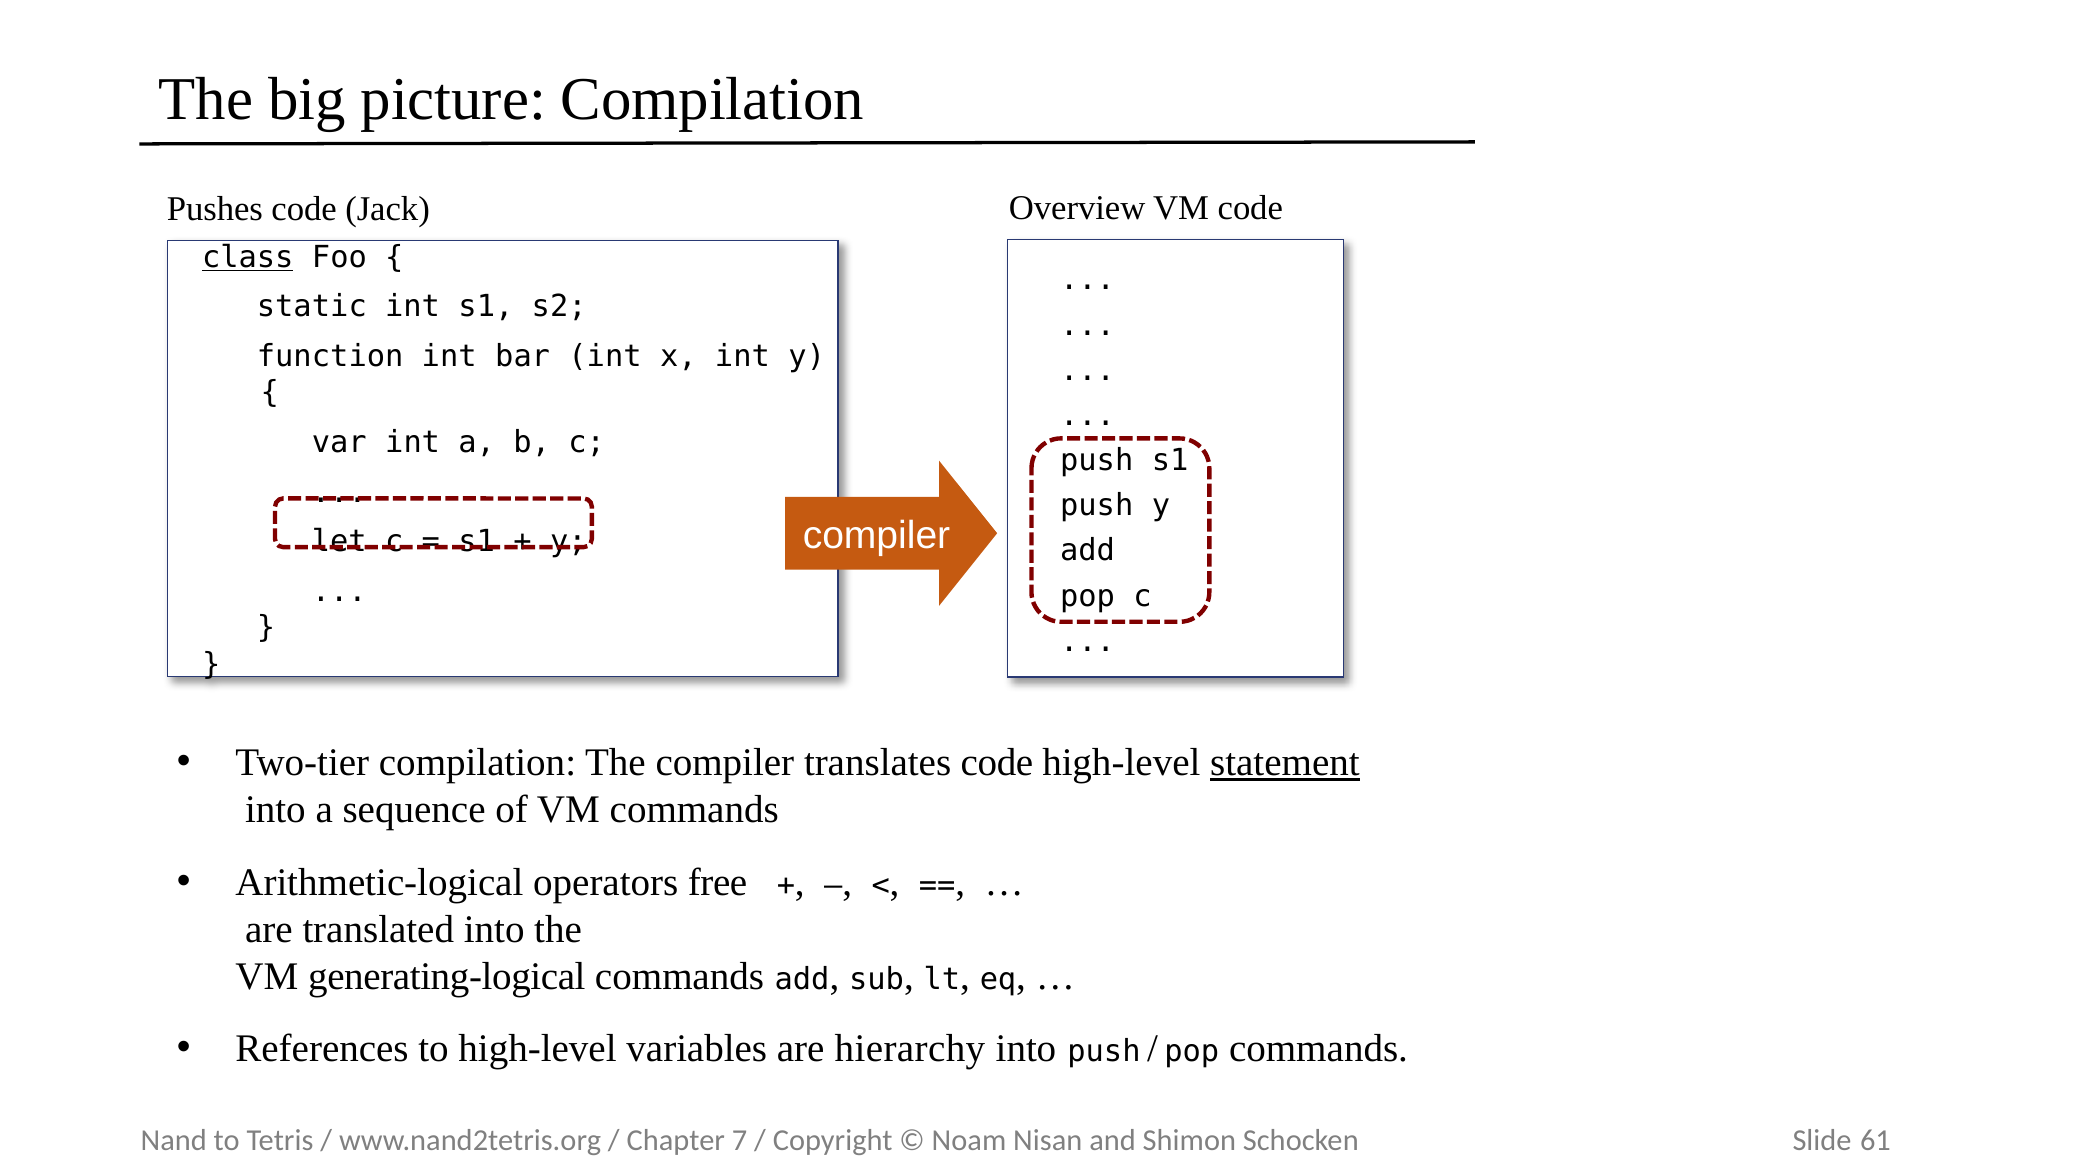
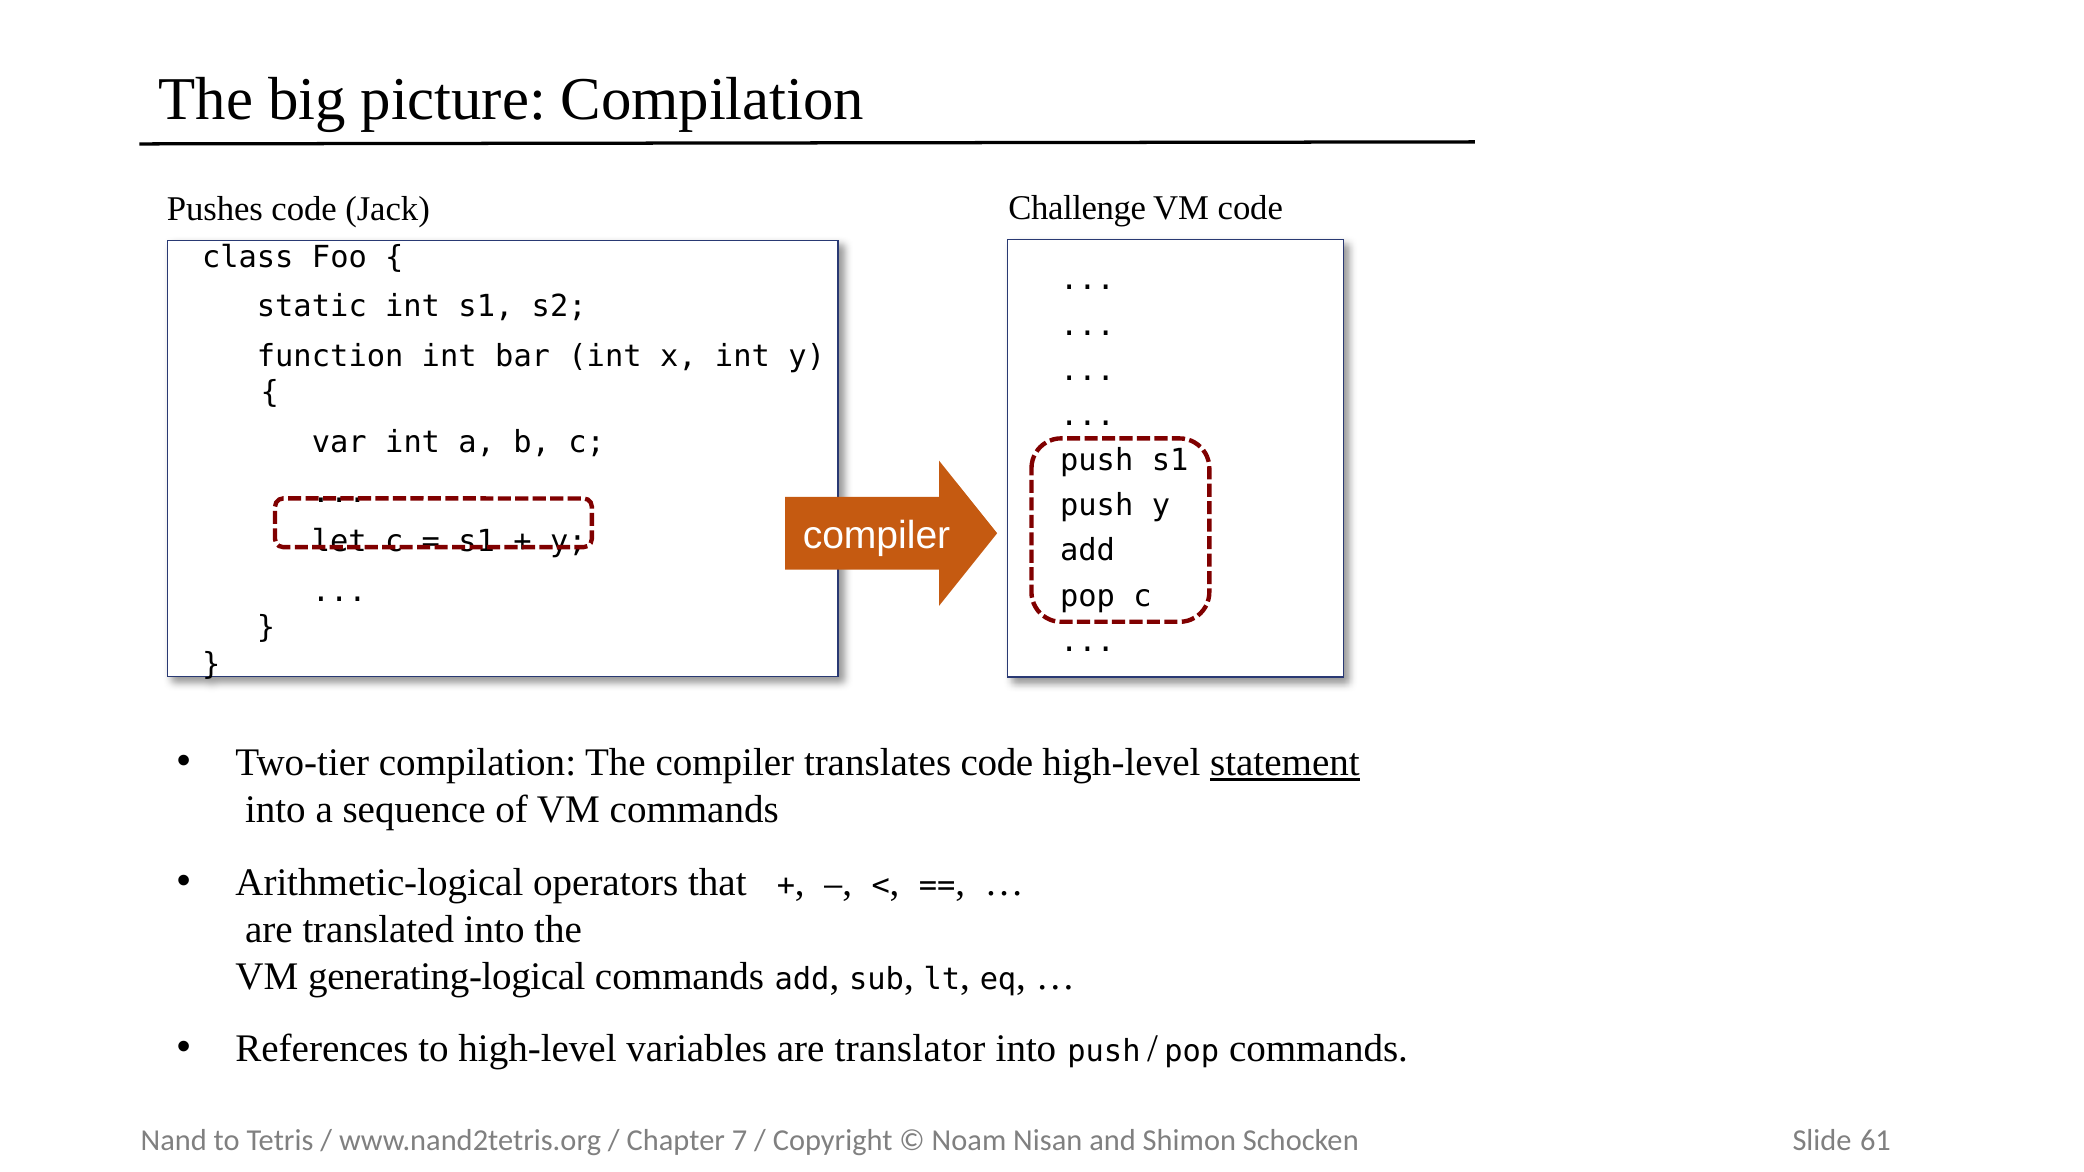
Overview: Overview -> Challenge
class underline: present -> none
free: free -> that
hierarchy: hierarchy -> translator
